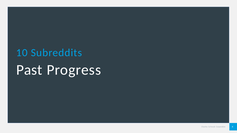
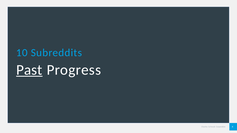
Past underline: none -> present
